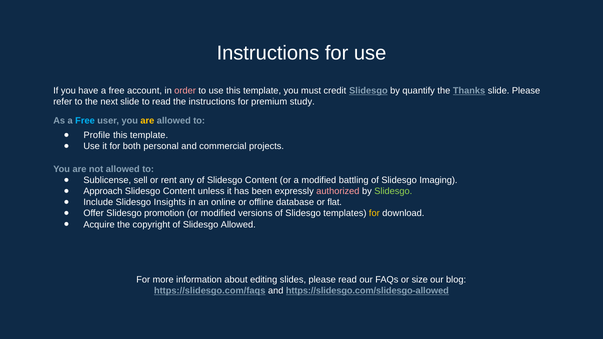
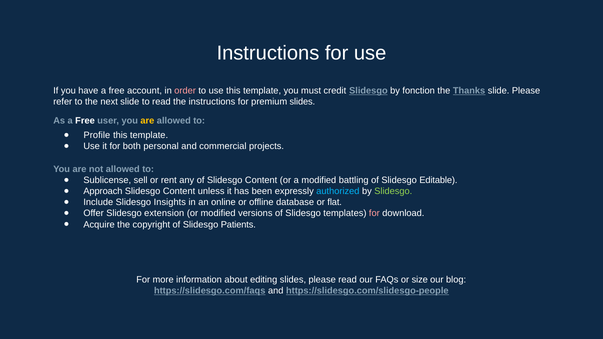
quantify: quantify -> fonction
premium study: study -> slides
Free at (85, 121) colour: light blue -> white
Imaging: Imaging -> Editable
authorized colour: pink -> light blue
promotion: promotion -> extension
for at (374, 214) colour: yellow -> pink
Slidesgo Allowed: Allowed -> Patients
https://slidesgo.com/slidesgo-allowed: https://slidesgo.com/slidesgo-allowed -> https://slidesgo.com/slidesgo-people
